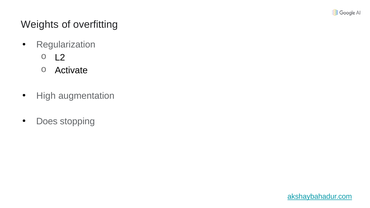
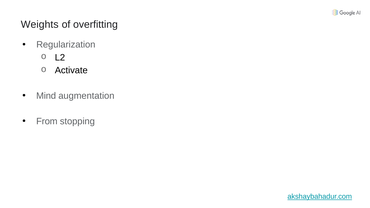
High: High -> Mind
Does: Does -> From
